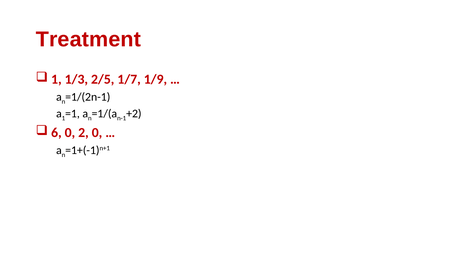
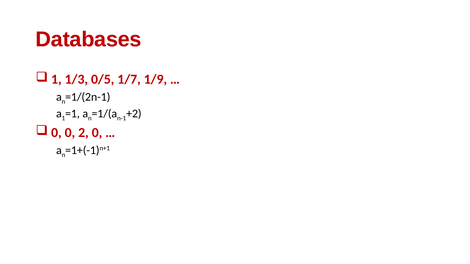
Treatment: Treatment -> Databases
2/5: 2/5 -> 0/5
6 at (56, 133): 6 -> 0
